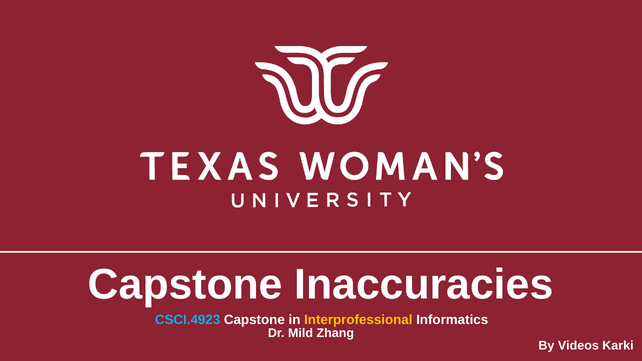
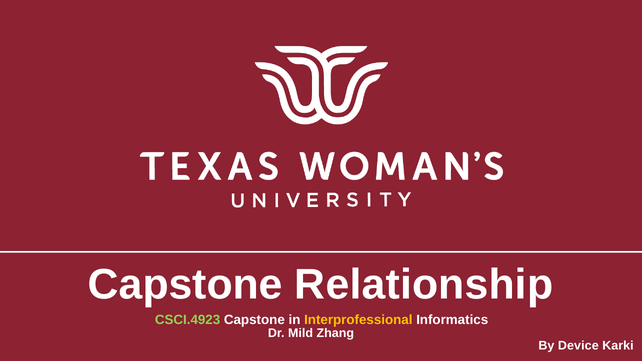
Inaccuracies: Inaccuracies -> Relationship
CSCI.4923 colour: light blue -> light green
Videos: Videos -> Device
